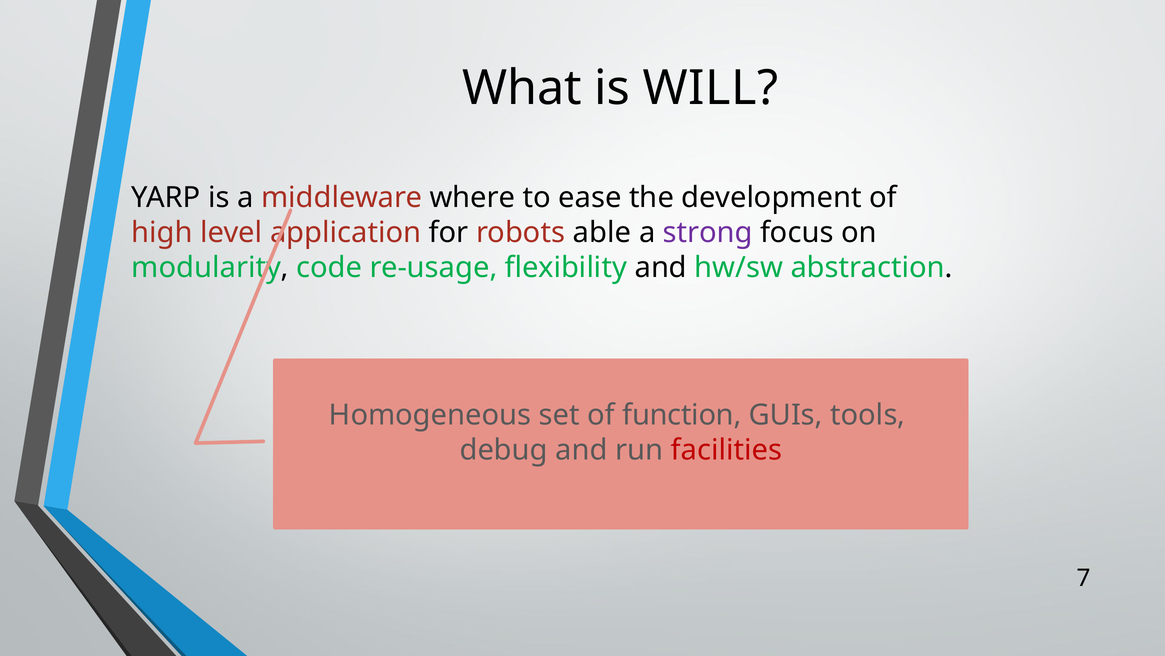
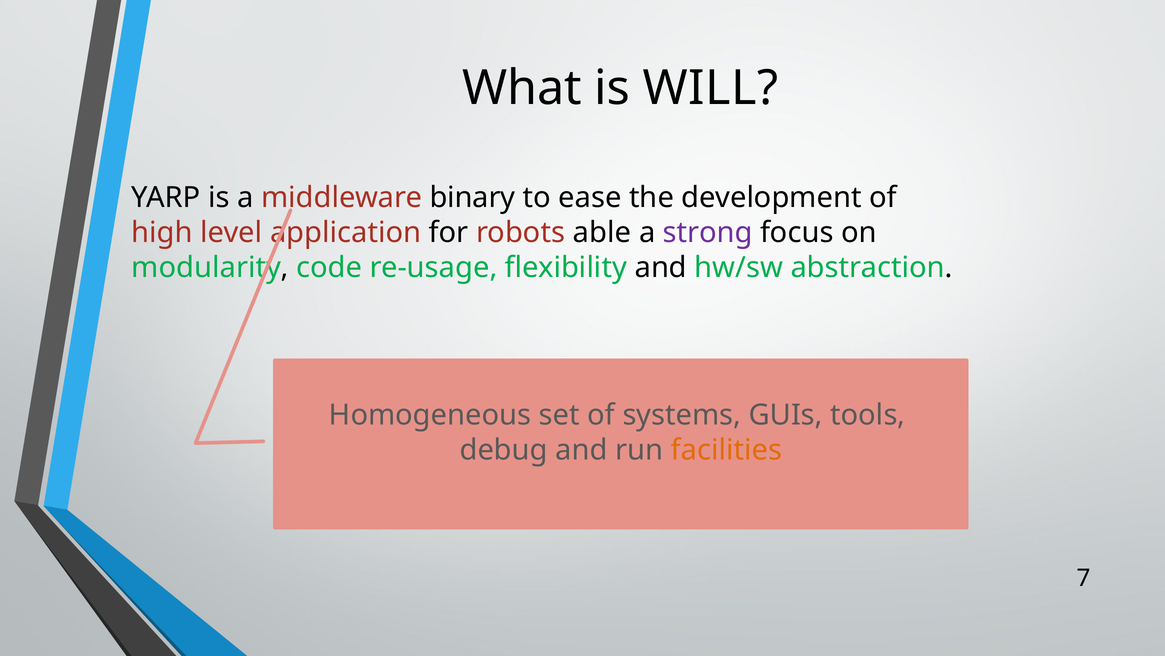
where: where -> binary
function: function -> systems
facilities colour: red -> orange
